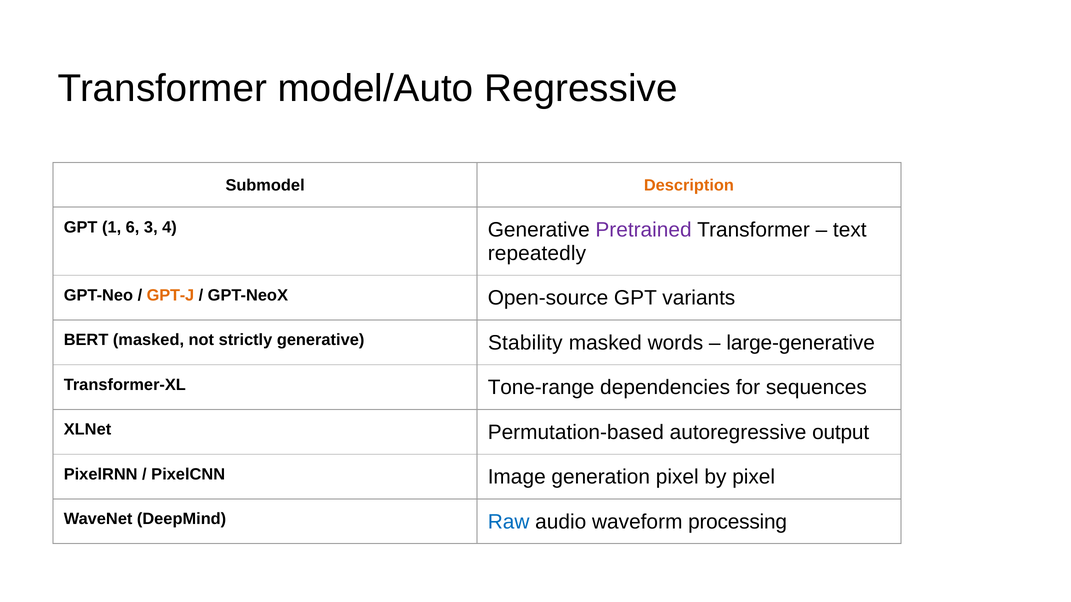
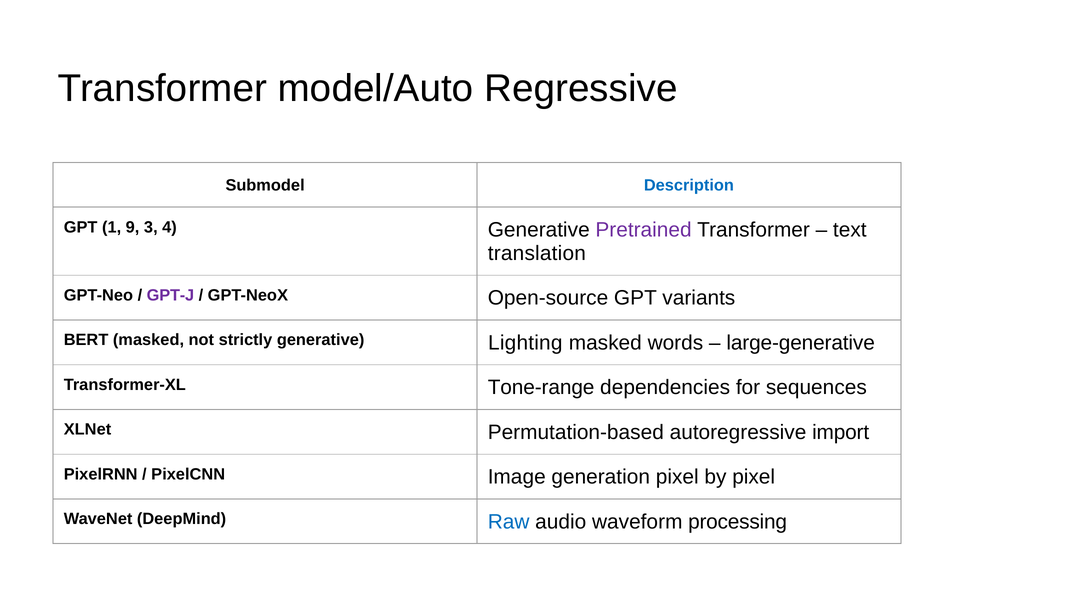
Description colour: orange -> blue
6: 6 -> 9
repeatedly: repeatedly -> translation
GPT-J colour: orange -> purple
Stability: Stability -> Lighting
output: output -> import
